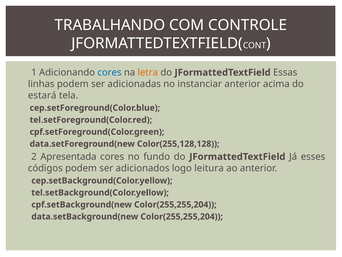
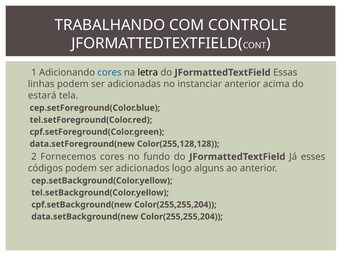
letra colour: orange -> black
Apresentada: Apresentada -> Fornecemos
leitura: leitura -> alguns
